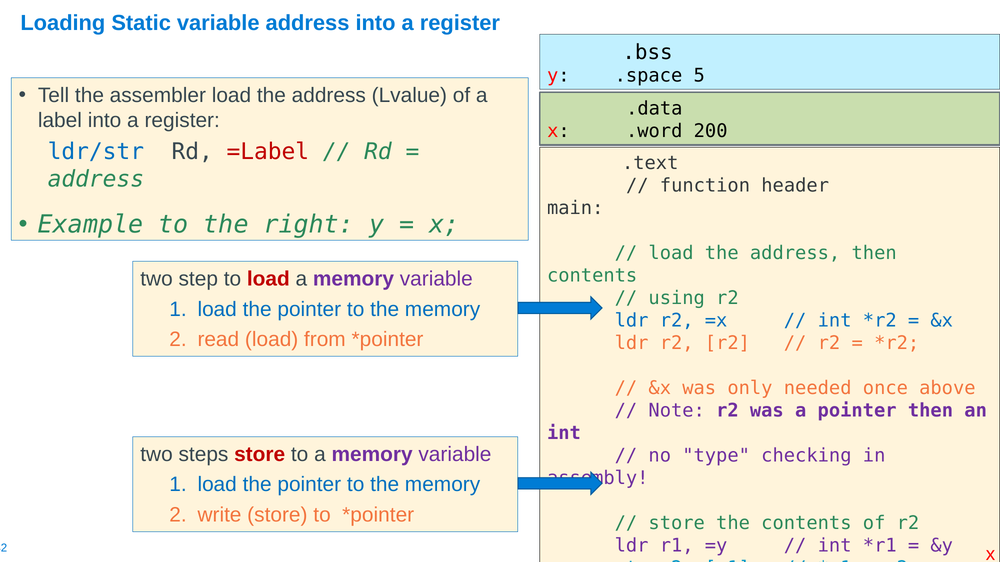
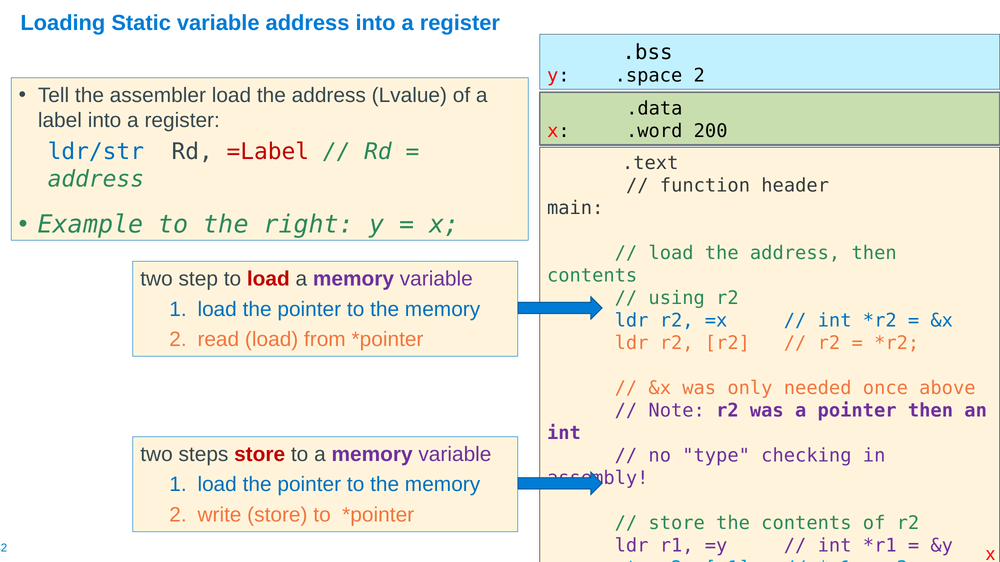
.space 5: 5 -> 2
